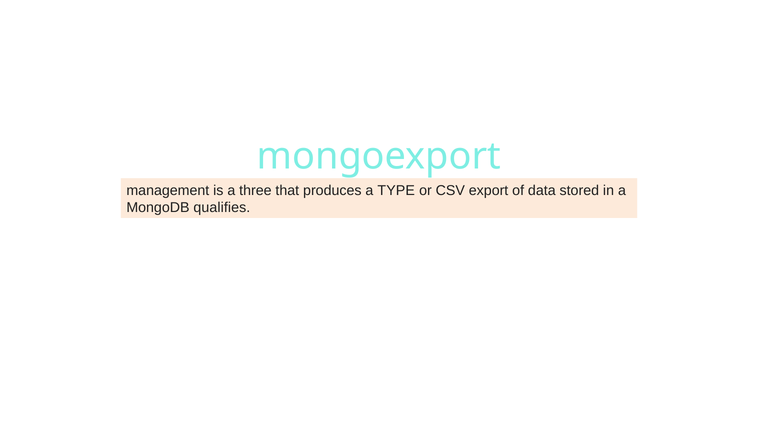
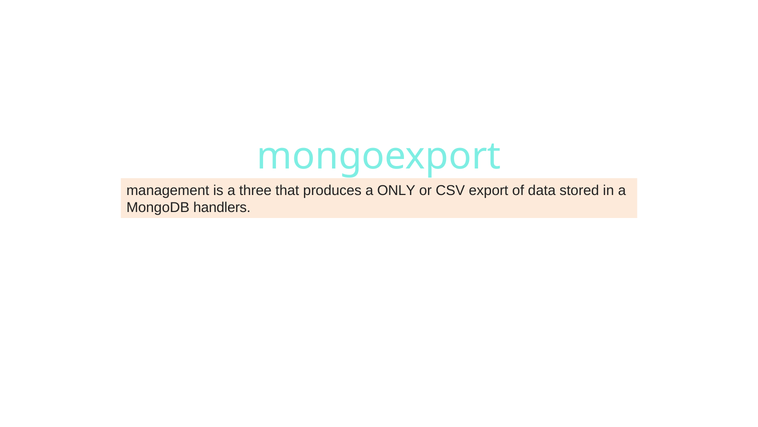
TYPE: TYPE -> ONLY
qualifies: qualifies -> handlers
